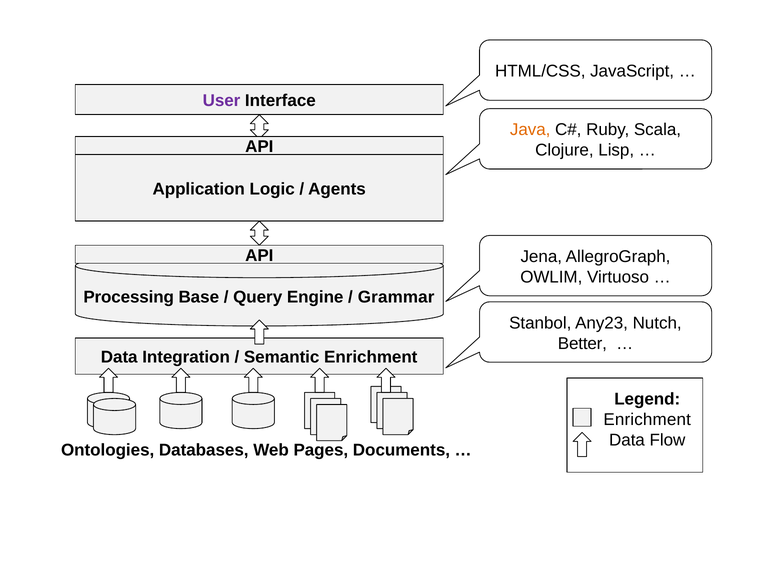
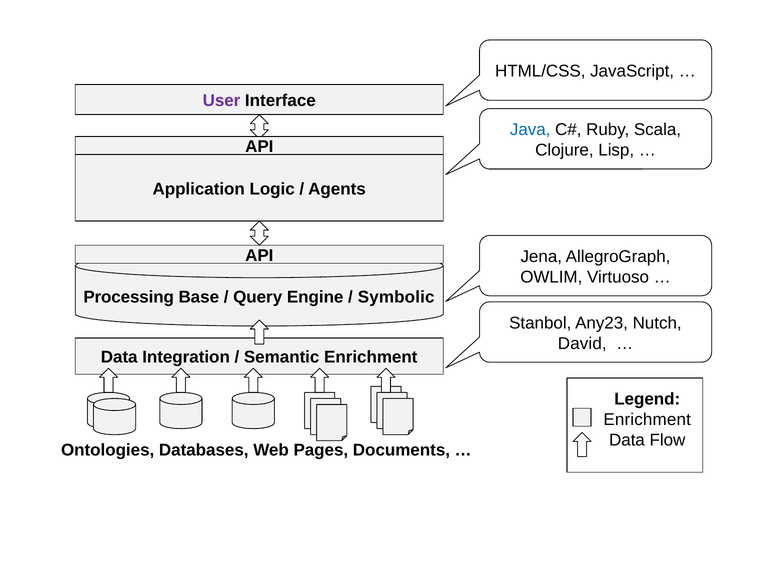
Java colour: orange -> blue
Grammar: Grammar -> Symbolic
Better: Better -> David
